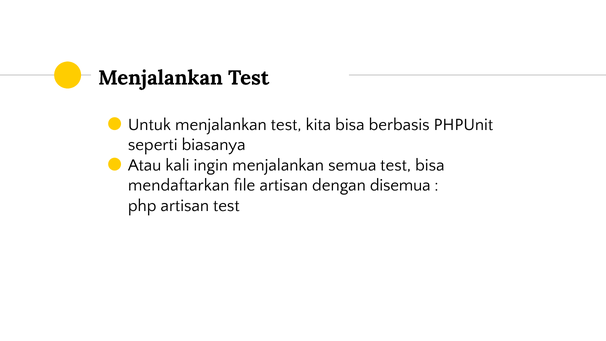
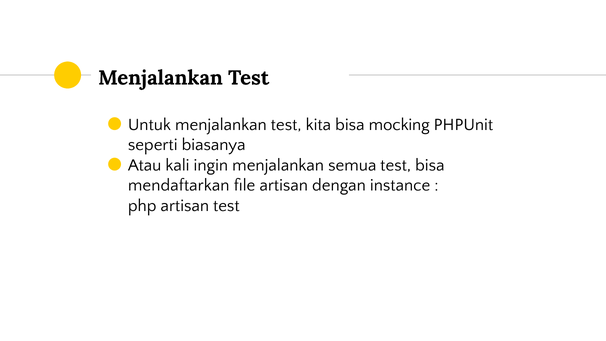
berbasis: berbasis -> mocking
disemua: disemua -> instance
